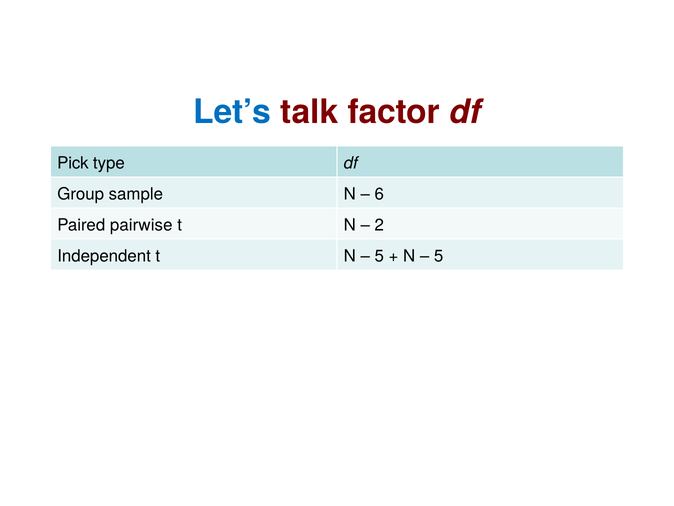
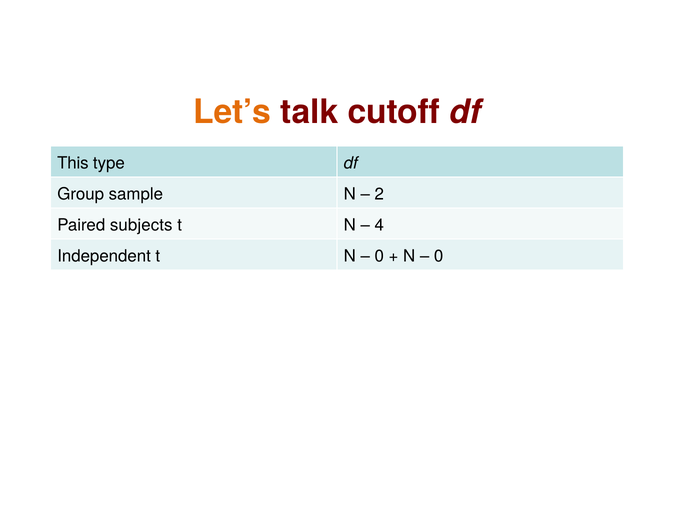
Let’s colour: blue -> orange
factor: factor -> cutoff
Pick: Pick -> This
6: 6 -> 2
pairwise: pairwise -> subjects
2: 2 -> 4
5 at (379, 256): 5 -> 0
5 at (439, 256): 5 -> 0
